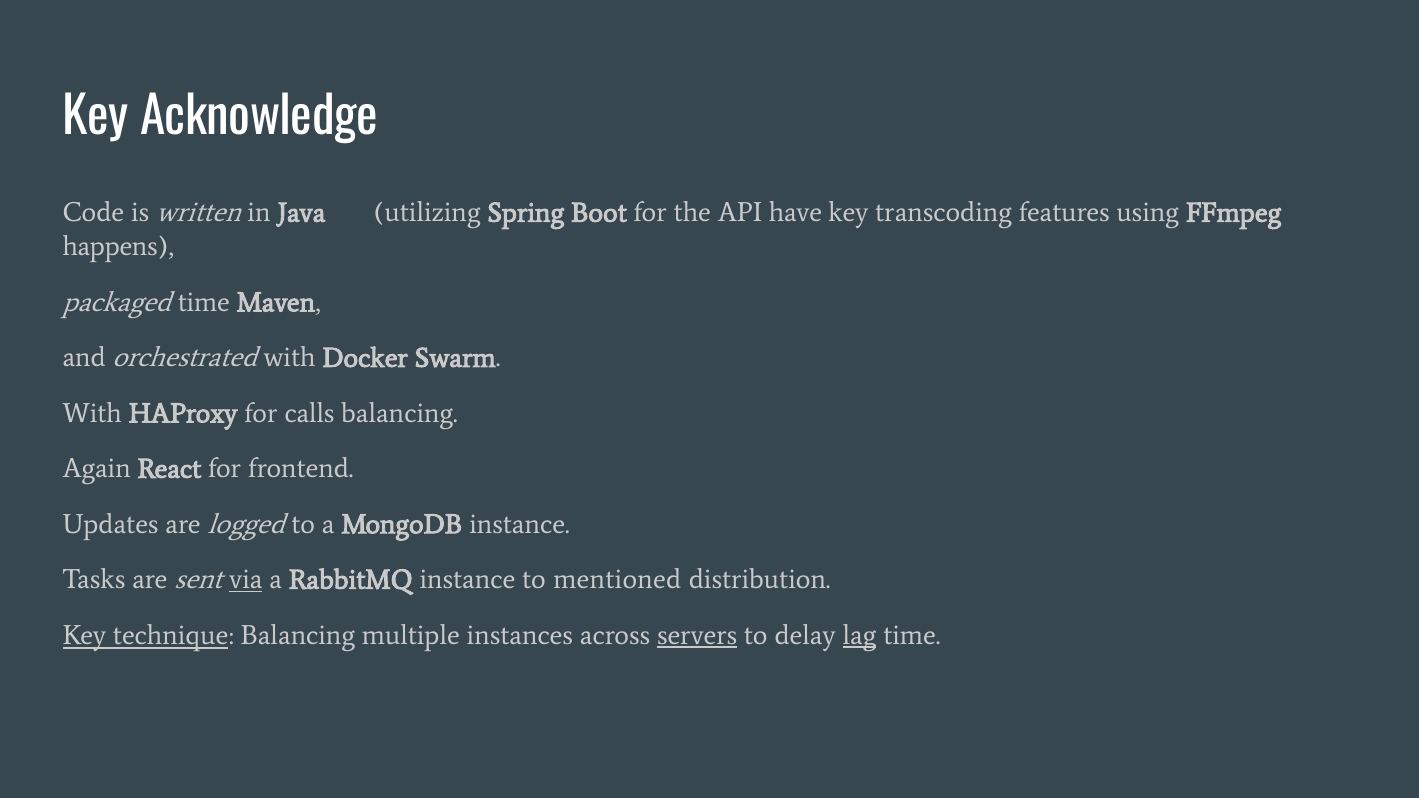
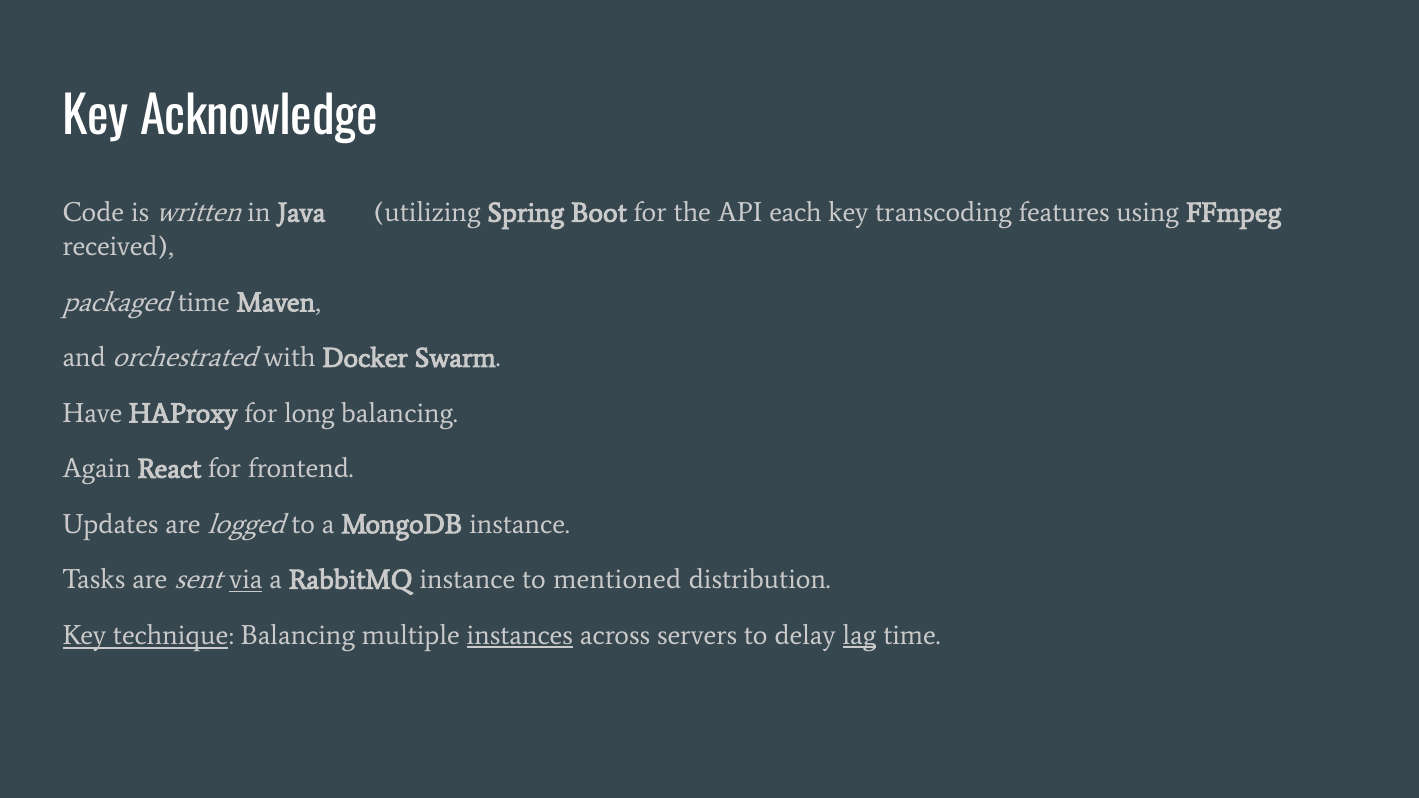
have: have -> each
happens: happens -> received
With at (92, 413): With -> Have
calls: calls -> long
instances underline: none -> present
servers underline: present -> none
